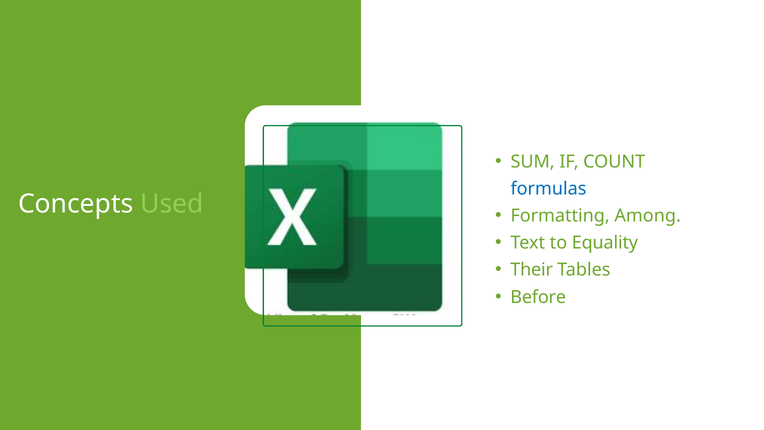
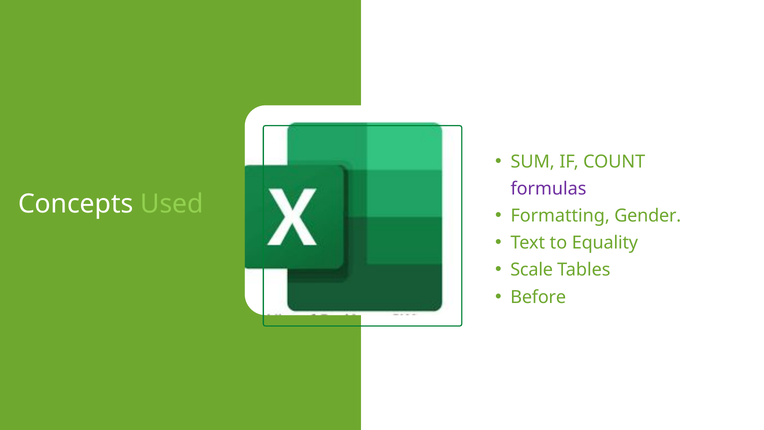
formulas colour: blue -> purple
Among: Among -> Gender
Their: Their -> Scale
